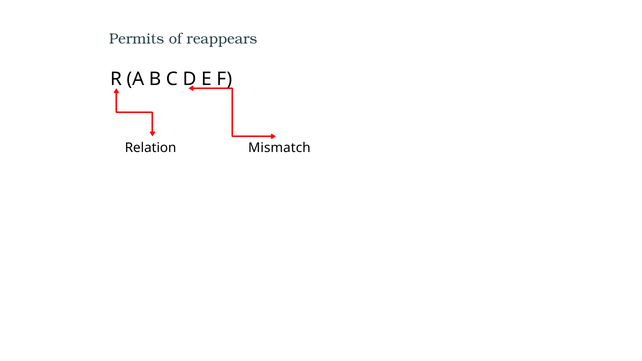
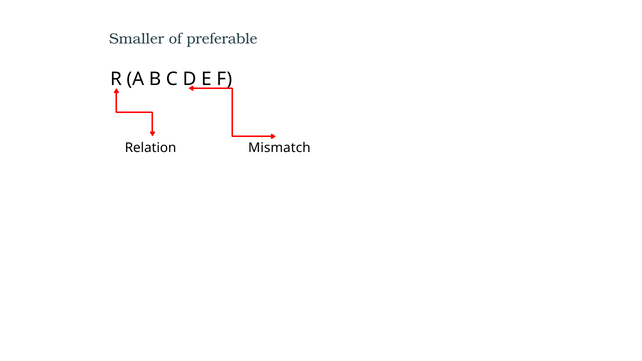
Permits: Permits -> Smaller
reappears: reappears -> preferable
